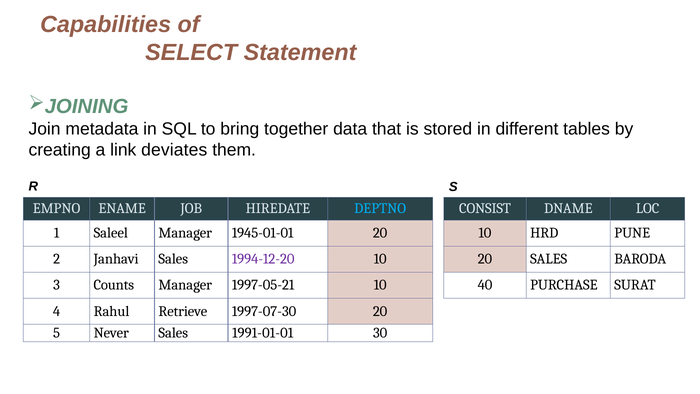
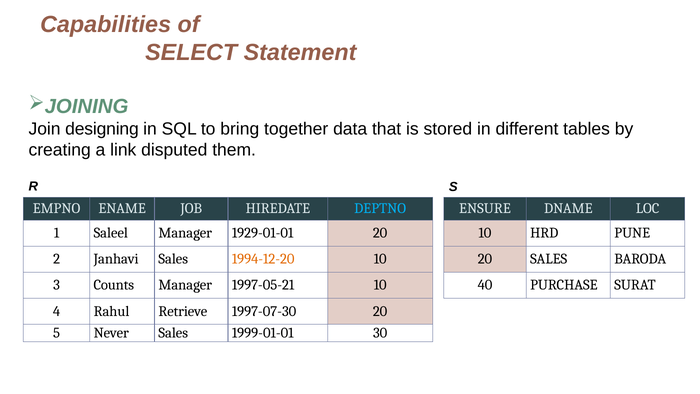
metadata: metadata -> designing
deviates: deviates -> disputed
CONSIST: CONSIST -> ENSURE
1945-01-01: 1945-01-01 -> 1929-01-01
1994-12-20 colour: purple -> orange
1991-01-01: 1991-01-01 -> 1999-01-01
